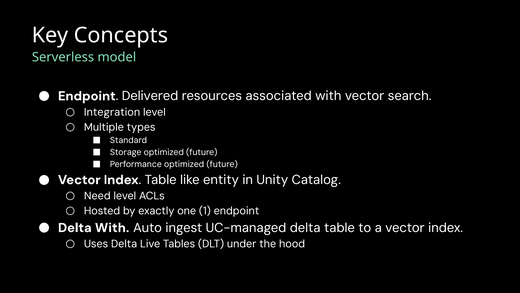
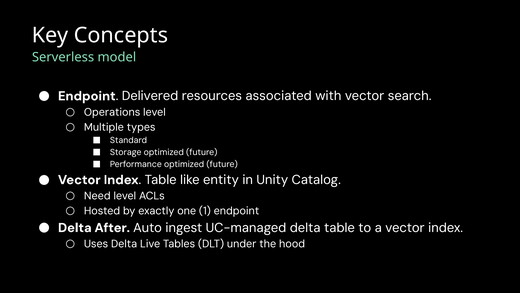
Integration: Integration -> Operations
Delta With: With -> After
